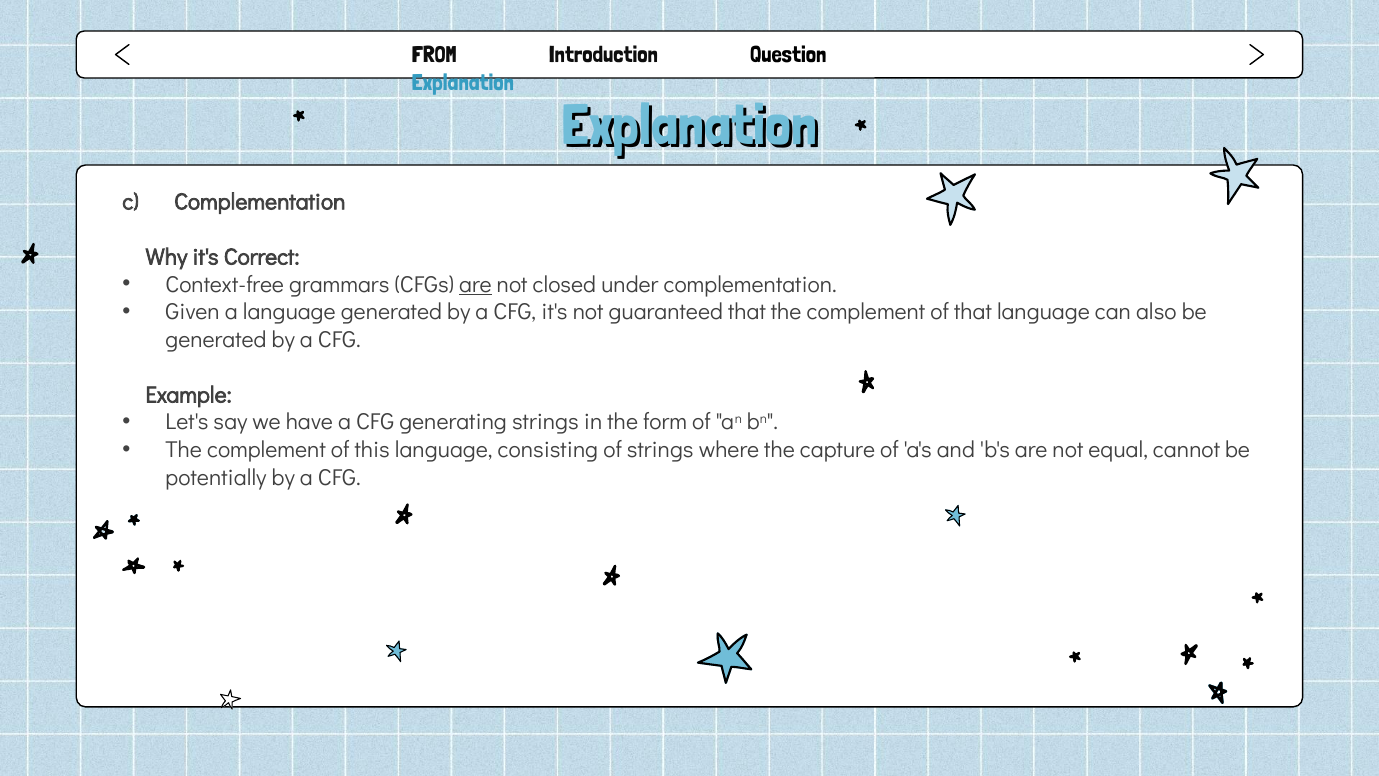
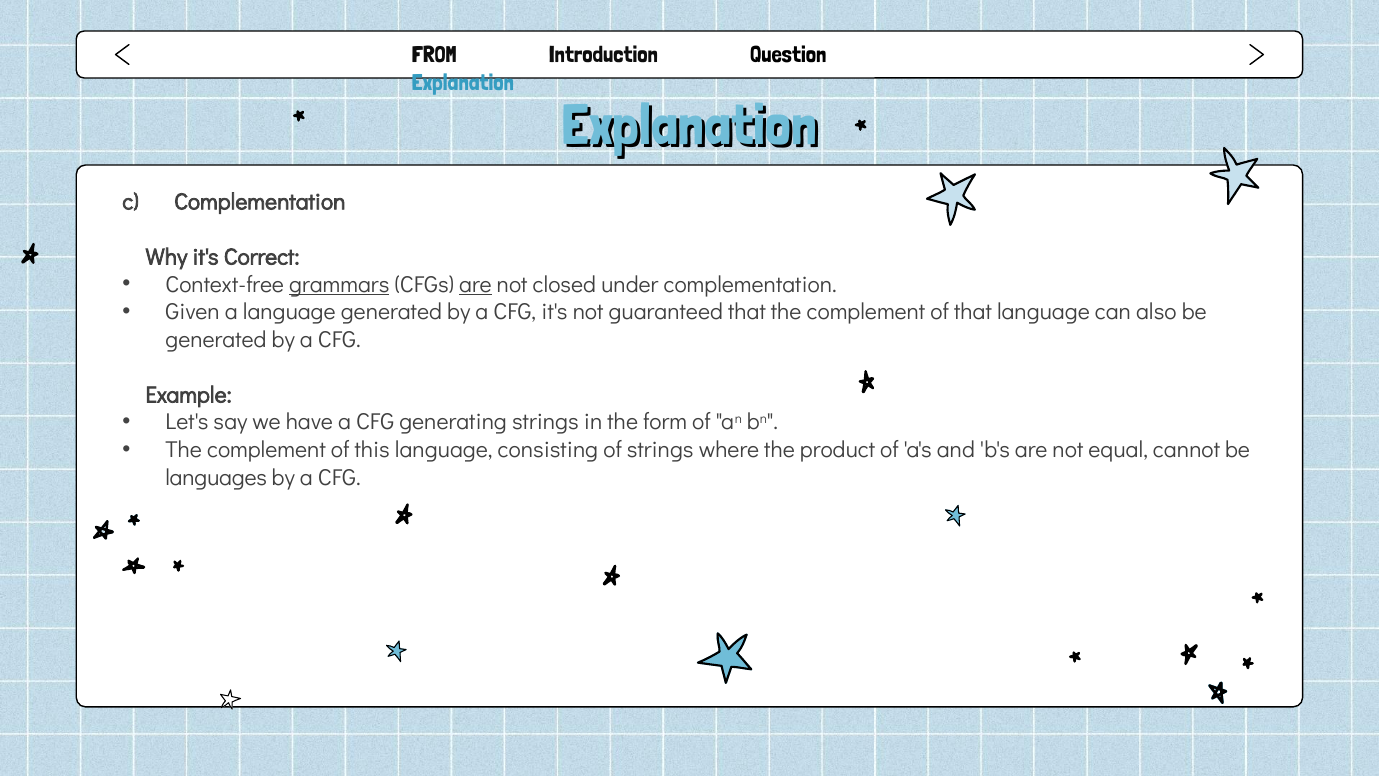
grammars underline: none -> present
capture: capture -> product
potentially: potentially -> languages
